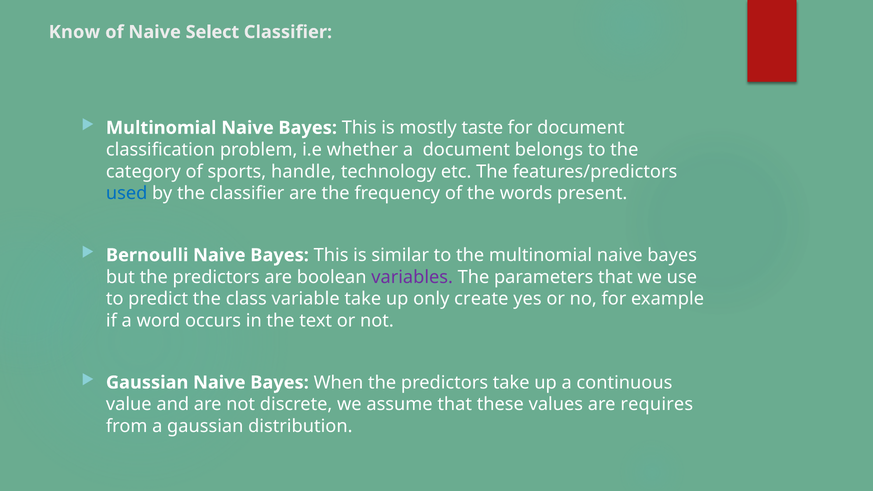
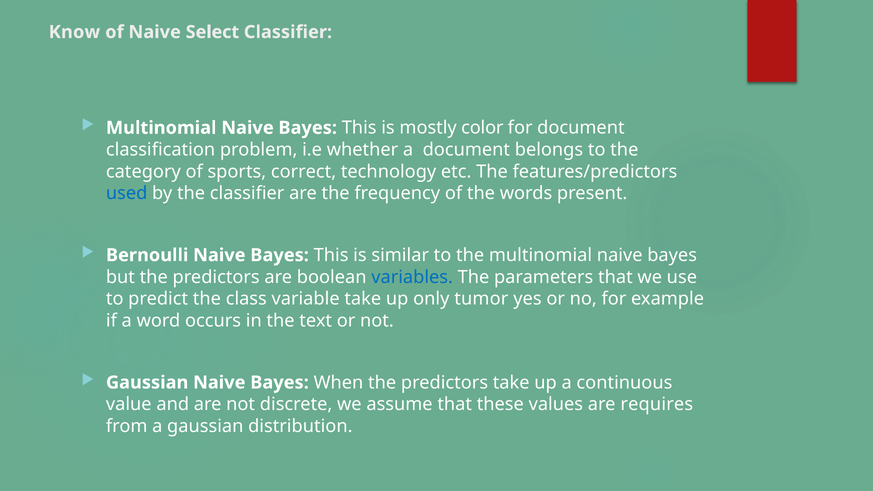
taste: taste -> color
handle: handle -> correct
variables colour: purple -> blue
create: create -> tumor
